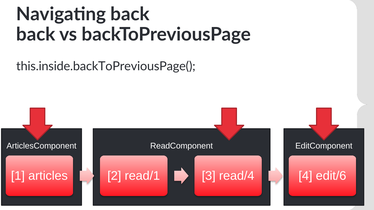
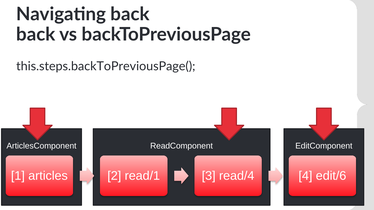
this.inside.backToPreviousPage(: this.inside.backToPreviousPage( -> this.steps.backToPreviousPage(
